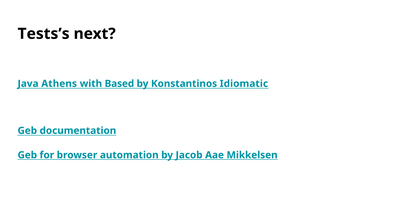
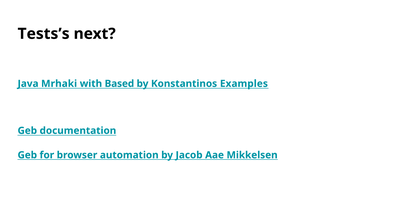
Athens: Athens -> Mrhaki
Idiomatic: Idiomatic -> Examples
